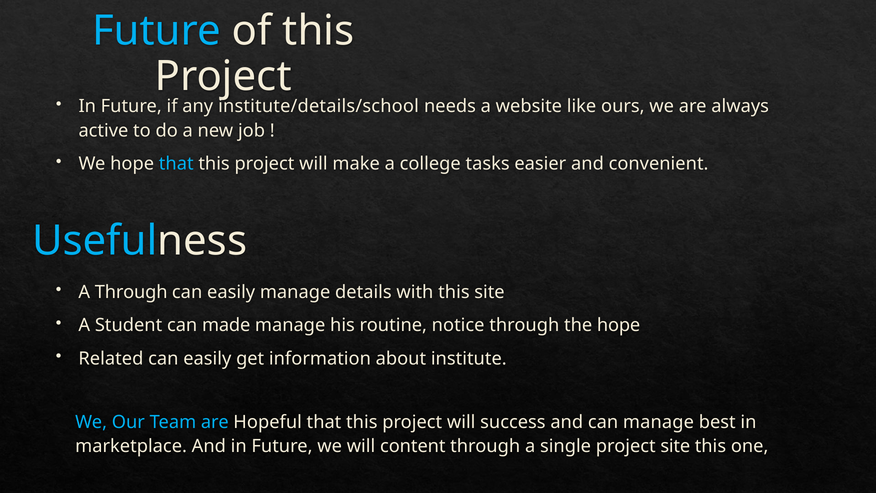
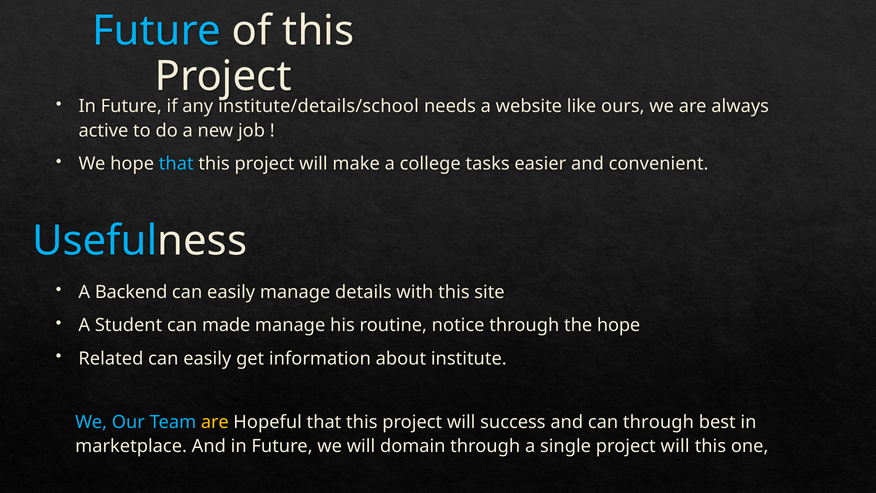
A Through: Through -> Backend
are at (215, 422) colour: light blue -> yellow
can manage: manage -> through
content: content -> domain
single project site: site -> will
